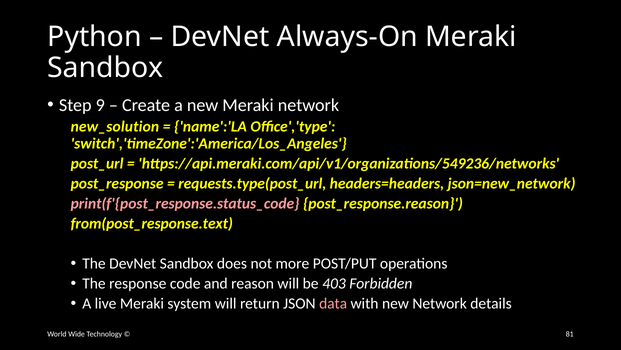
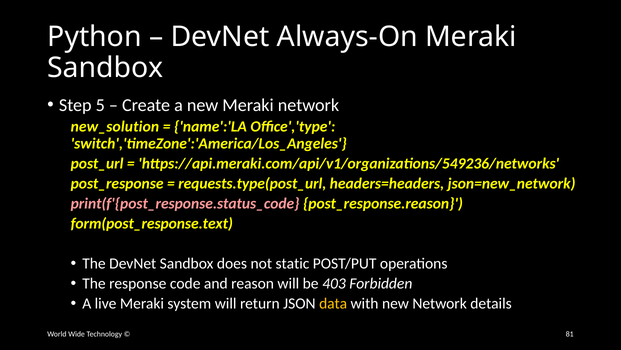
9: 9 -> 5
from(post_response.text: from(post_response.text -> form(post_response.text
more: more -> static
data colour: pink -> yellow
